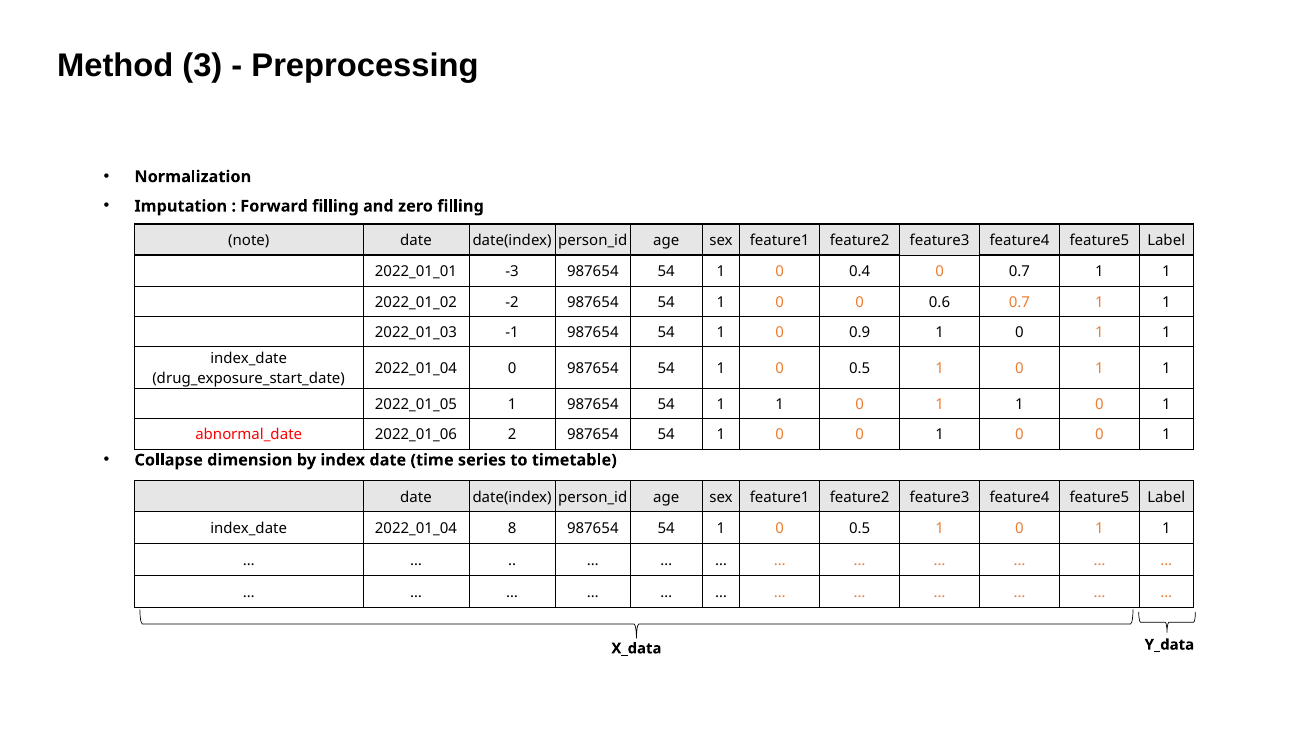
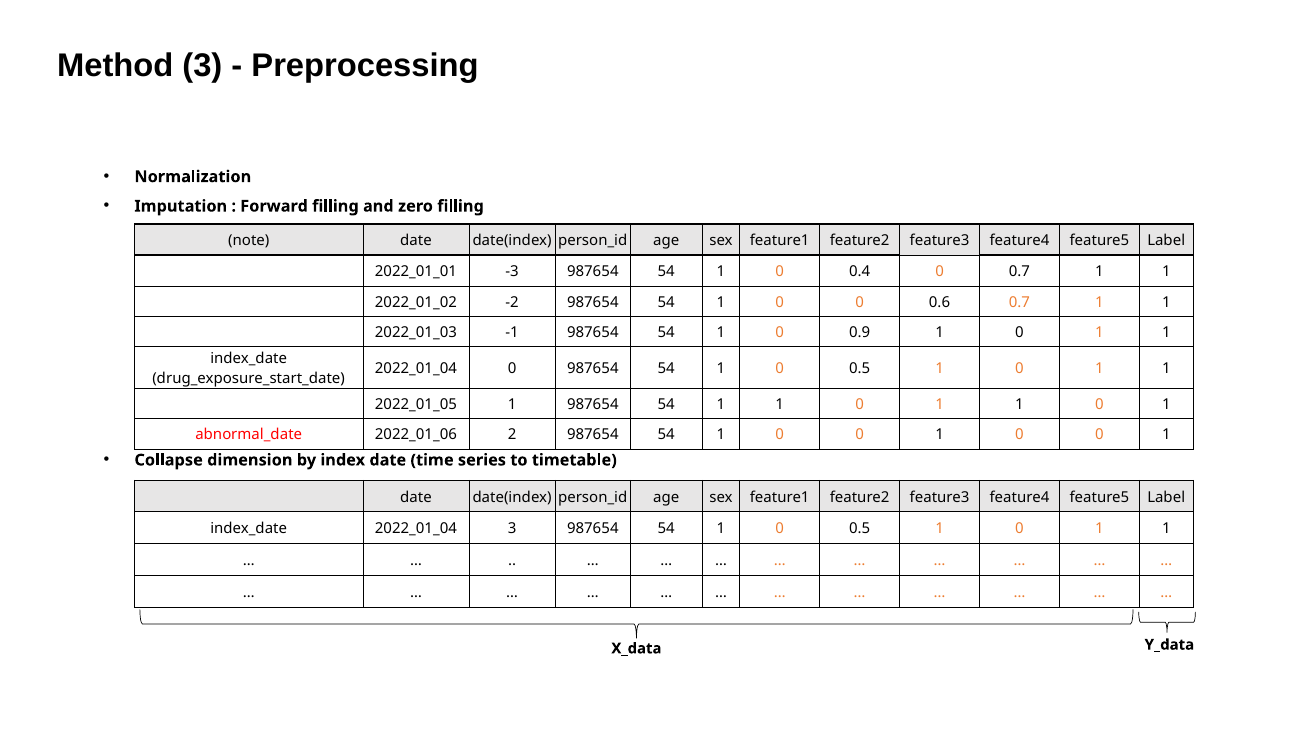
8 at (512, 529): 8 -> 3
